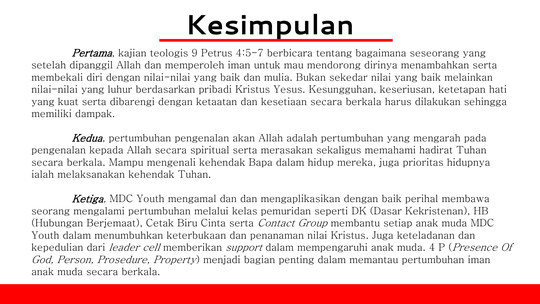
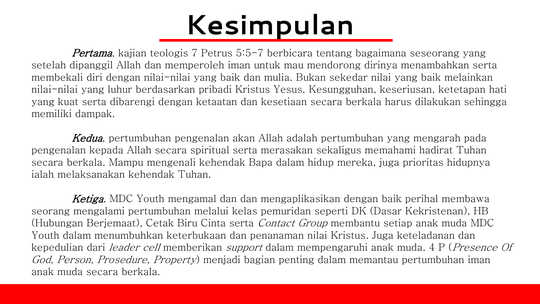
9: 9 -> 7
4:5-7: 4:5-7 -> 5:5-7
